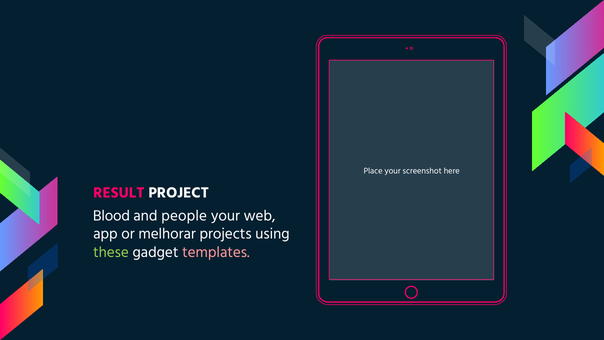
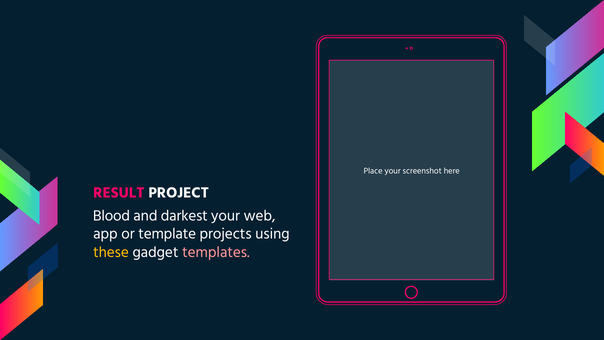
people: people -> darkest
melhorar: melhorar -> template
these colour: light green -> yellow
